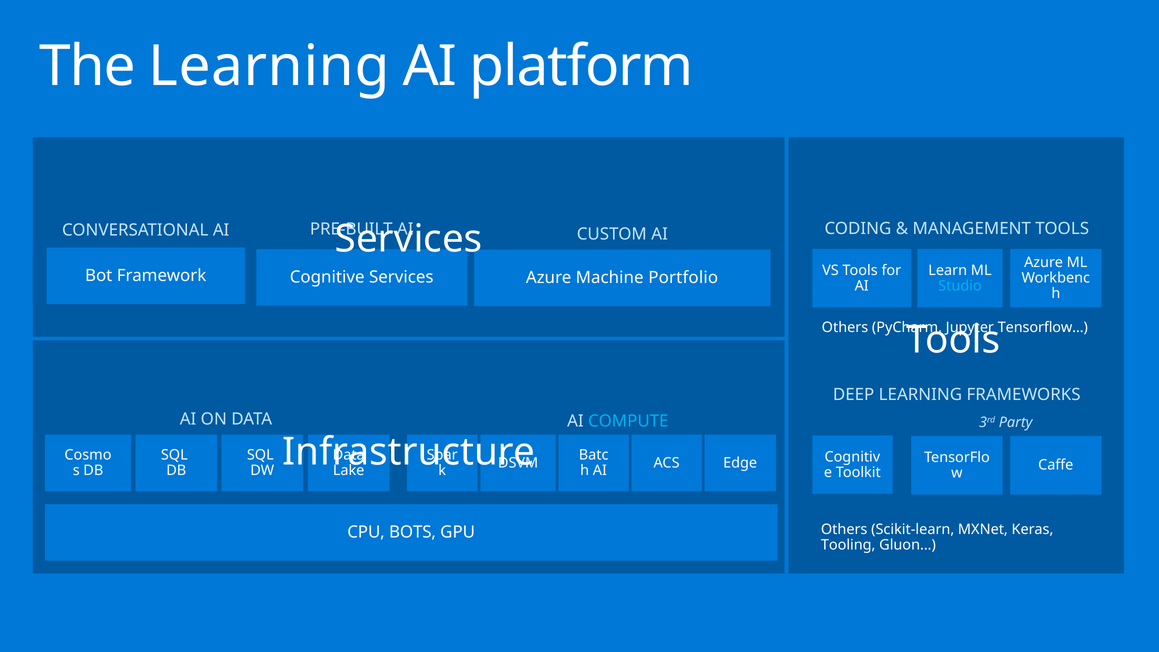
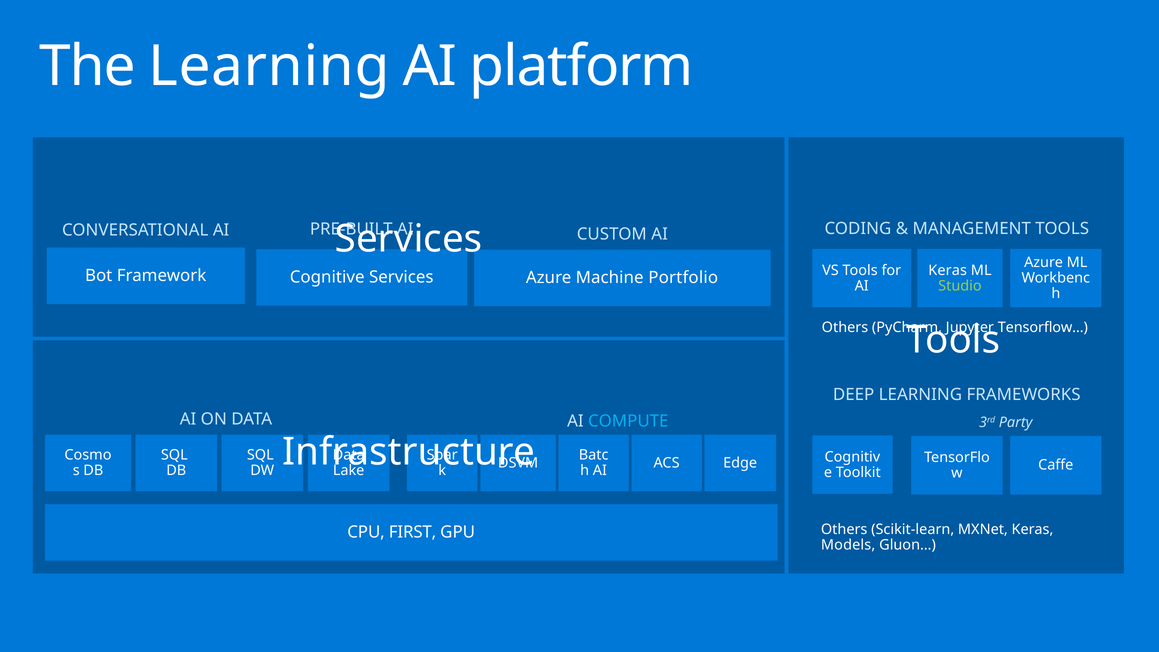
Learn at (948, 270): Learn -> Keras
Studio colour: light blue -> light green
BOTS: BOTS -> FIRST
Tooling: Tooling -> Models
